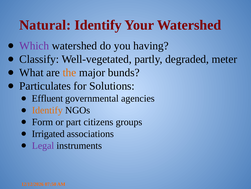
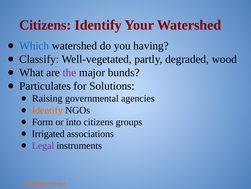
Natural at (45, 25): Natural -> Citizens
Which colour: purple -> blue
meter: meter -> wood
the colour: orange -> purple
Effluent: Effluent -> Raising
part: part -> into
